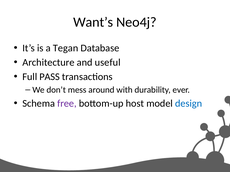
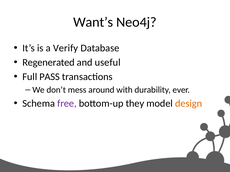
Tegan: Tegan -> Verify
Architecture: Architecture -> Regenerated
host: host -> they
design colour: blue -> orange
